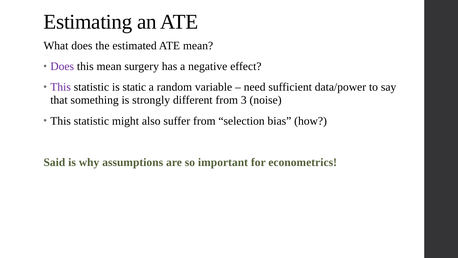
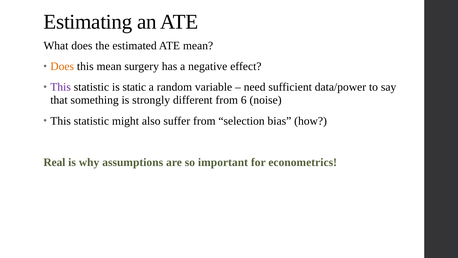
Does at (62, 66) colour: purple -> orange
3: 3 -> 6
Said: Said -> Real
